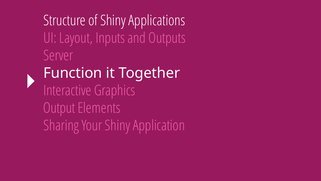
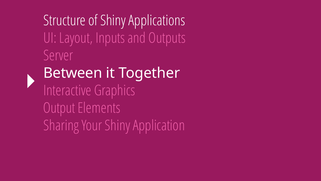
Function: Function -> Between
